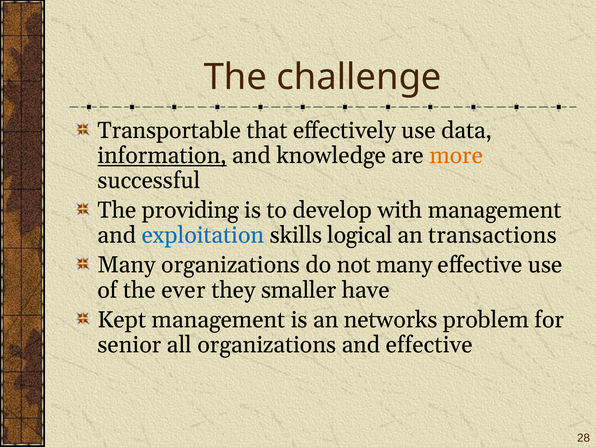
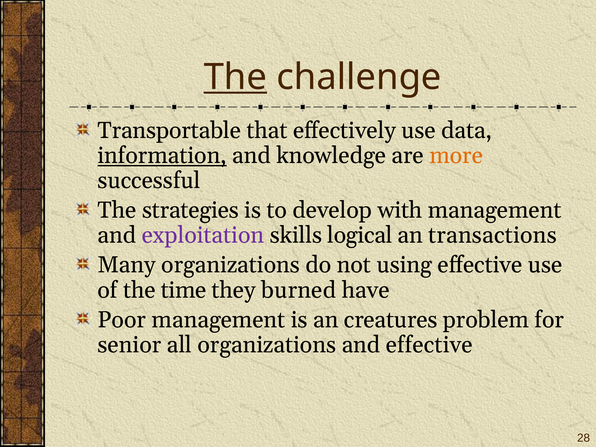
The at (235, 77) underline: none -> present
providing: providing -> strategies
exploitation colour: blue -> purple
not many: many -> using
ever: ever -> time
smaller: smaller -> burned
Kept: Kept -> Poor
networks: networks -> creatures
